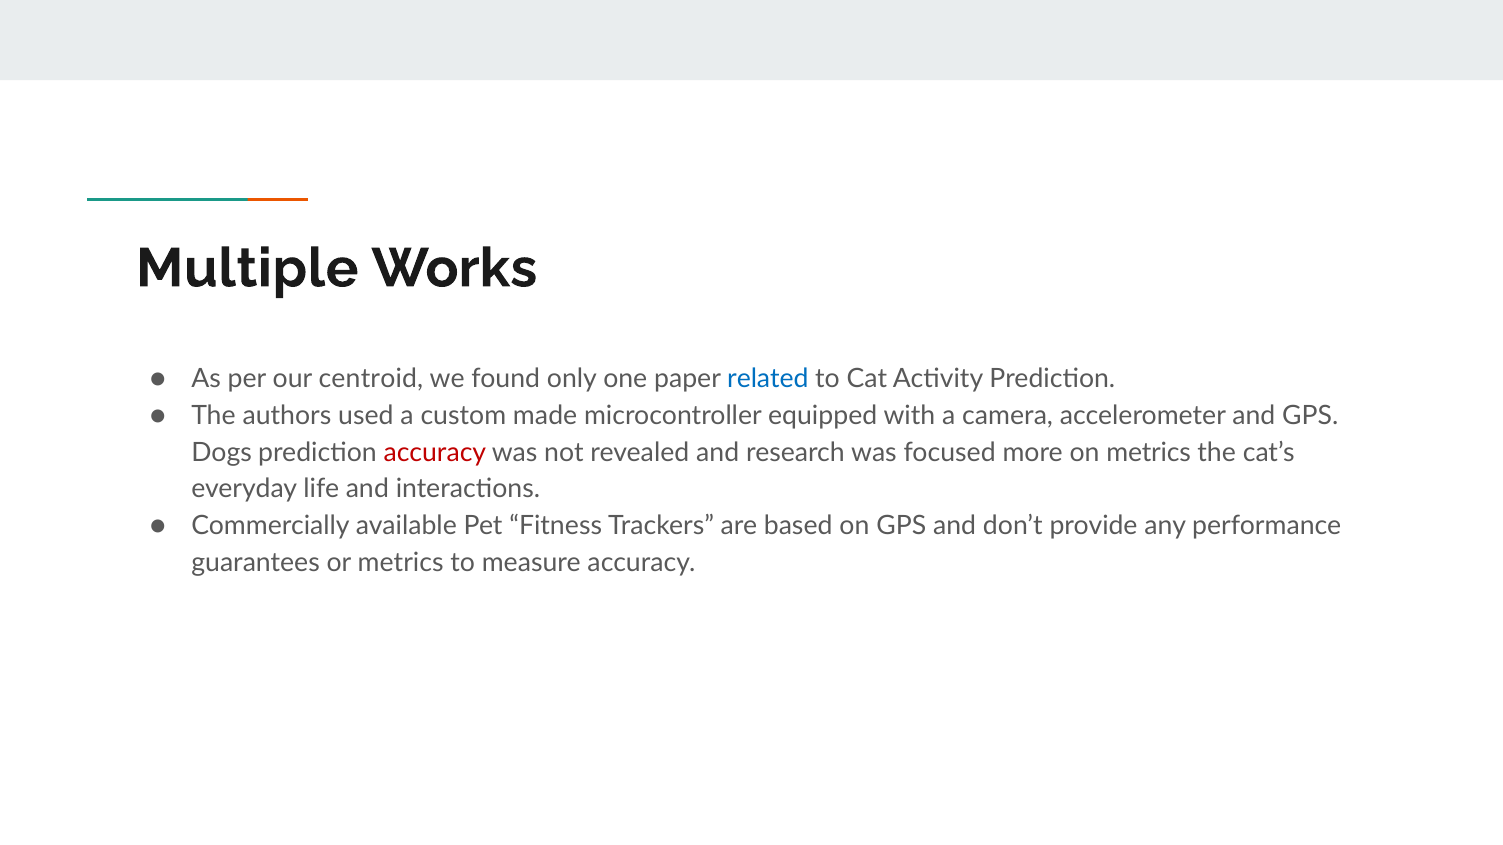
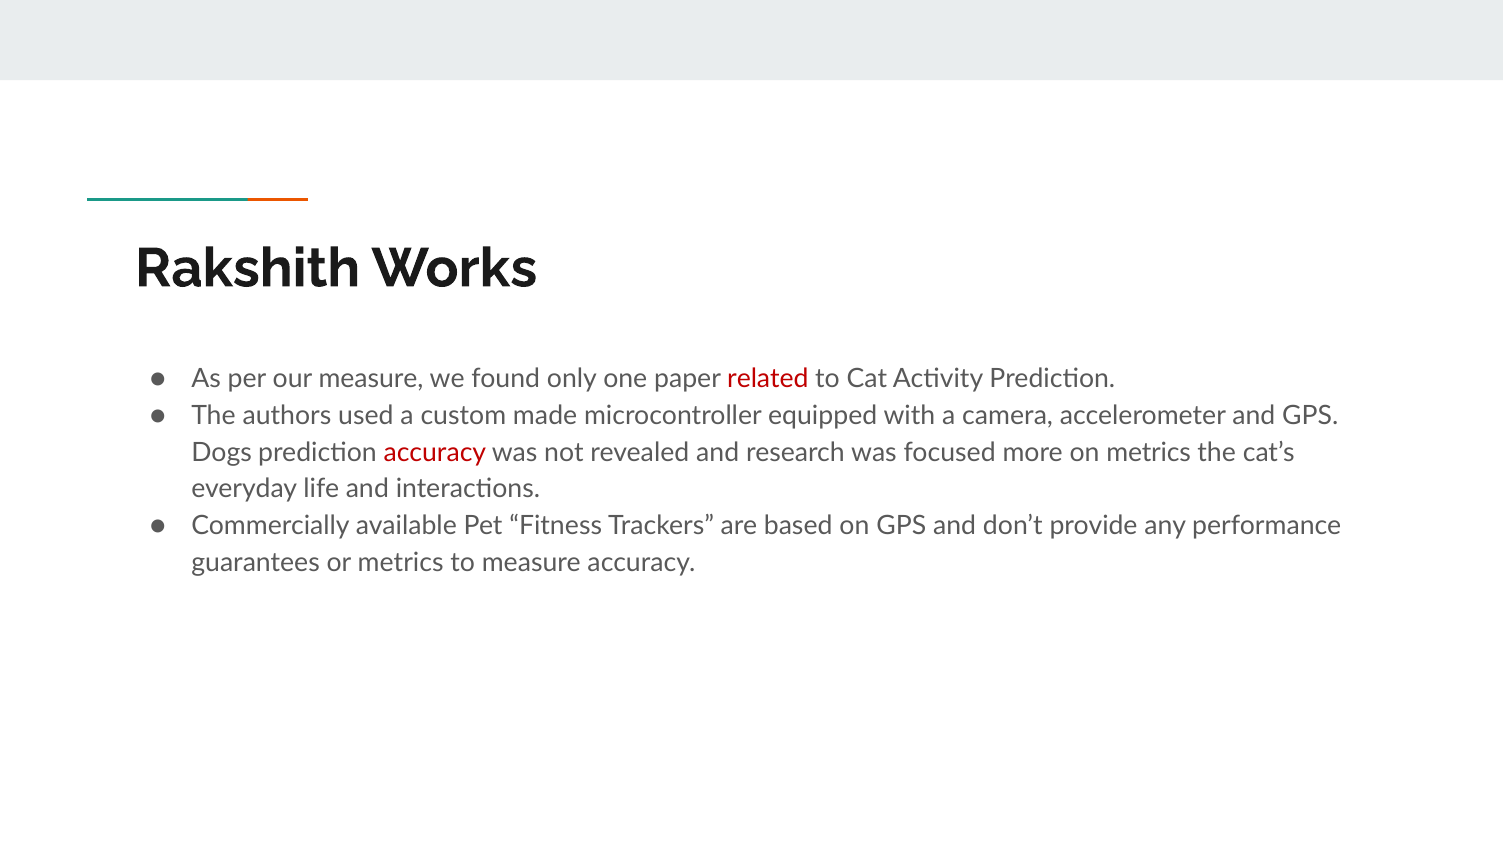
Multiple: Multiple -> Rakshith
our centroid: centroid -> measure
related colour: blue -> red
